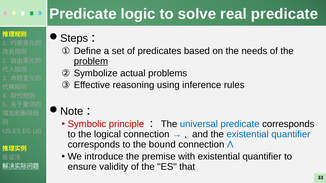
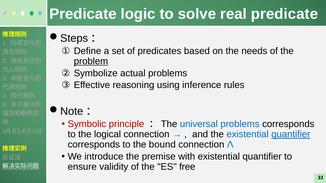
universal predicate: predicate -> problems
quantifier at (291, 135) underline: none -> present
that: that -> free
